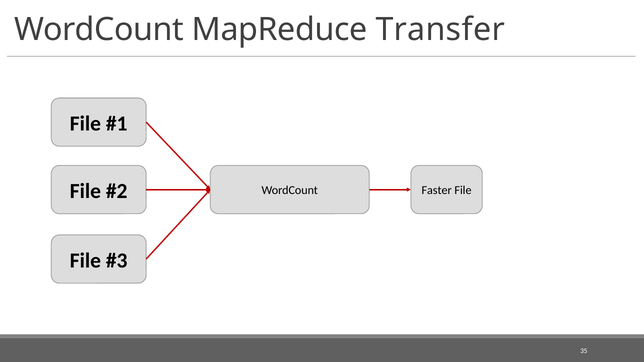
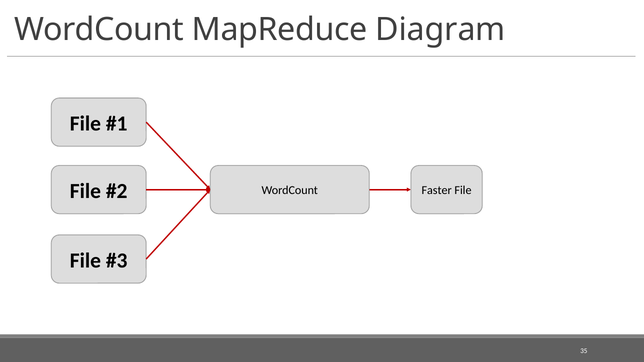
Transfer: Transfer -> Diagram
